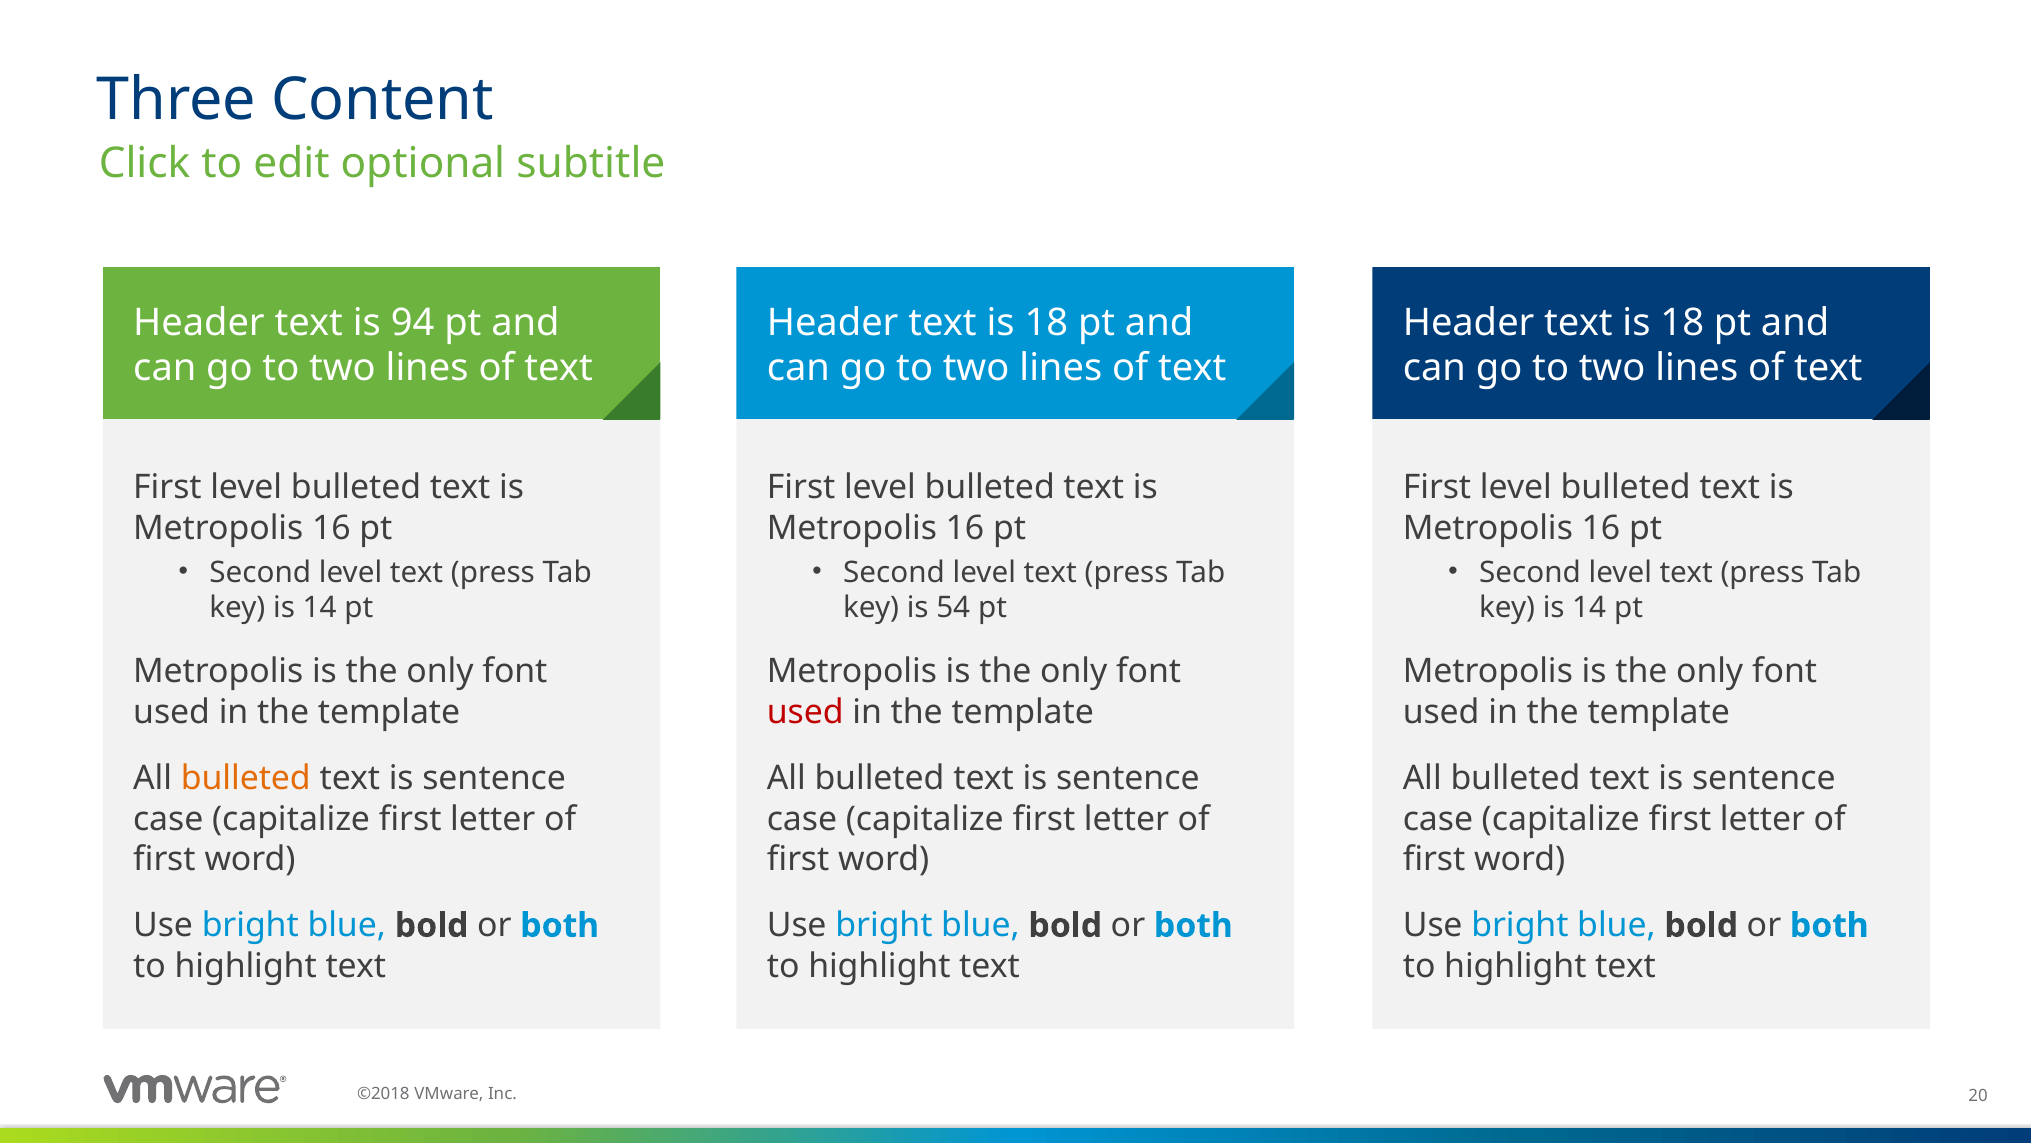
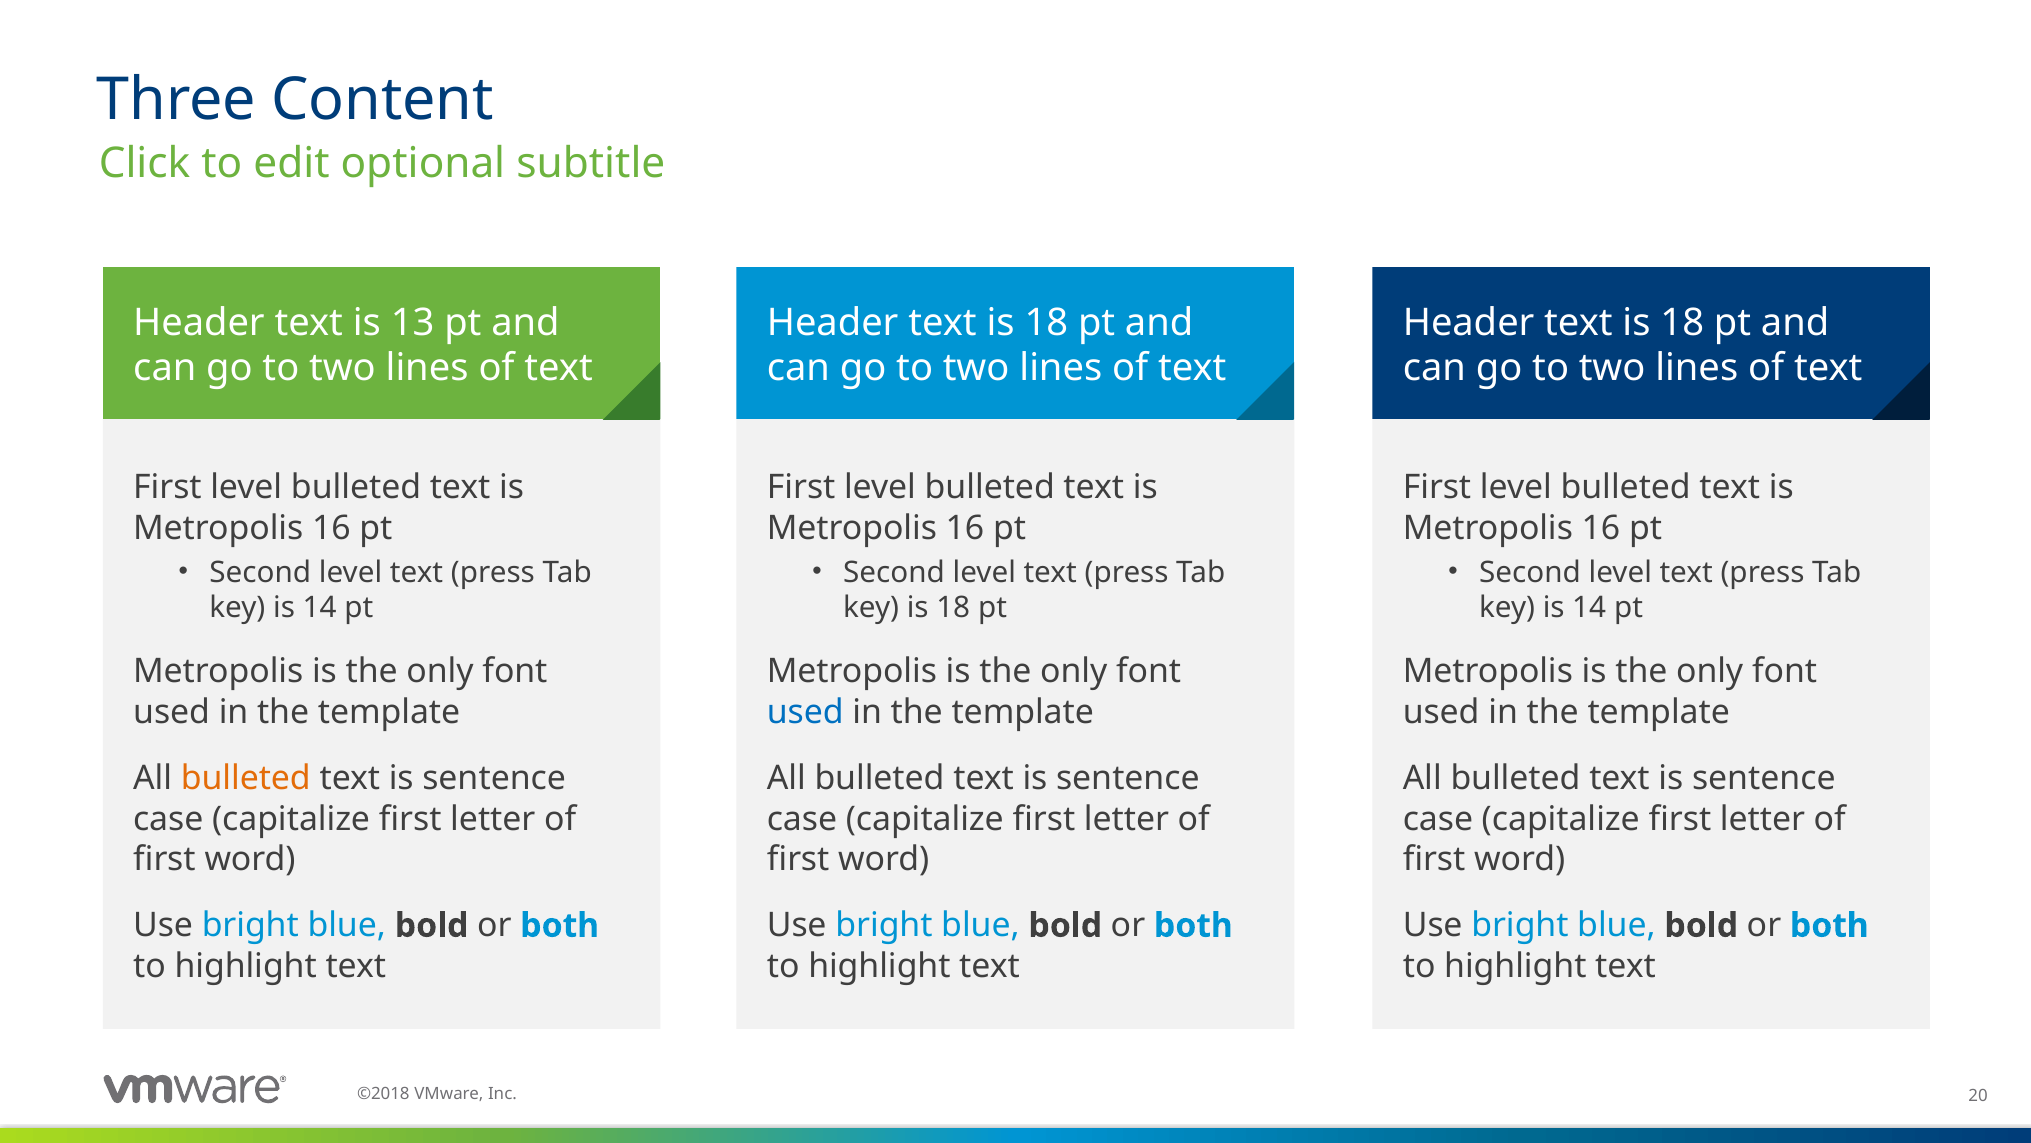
94: 94 -> 13
key is 54: 54 -> 18
used at (805, 712) colour: red -> blue
